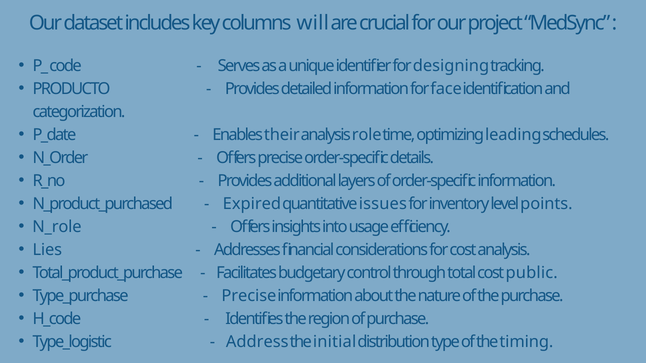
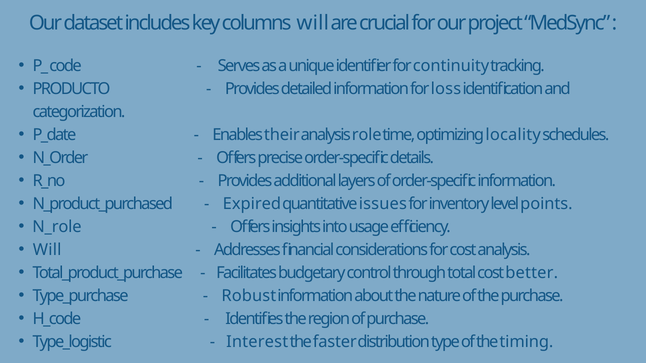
designing: designing -> continuity
face: face -> loss
leading: leading -> locality
Lies at (47, 250): Lies -> Will
public: public -> better
Precise at (249, 296): Precise -> Robust
Address: Address -> Interest
initial: initial -> faster
